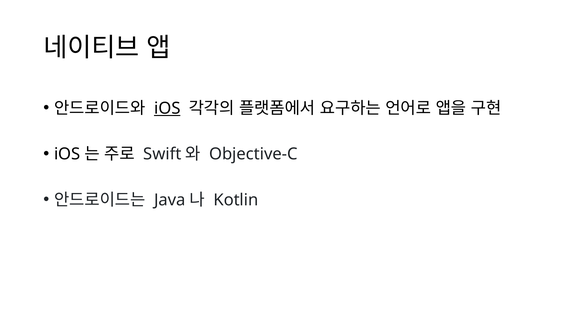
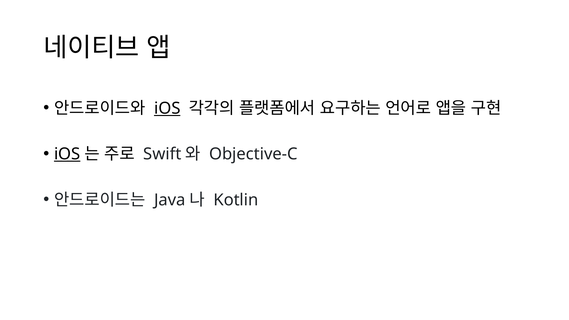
iOS at (67, 154) underline: none -> present
